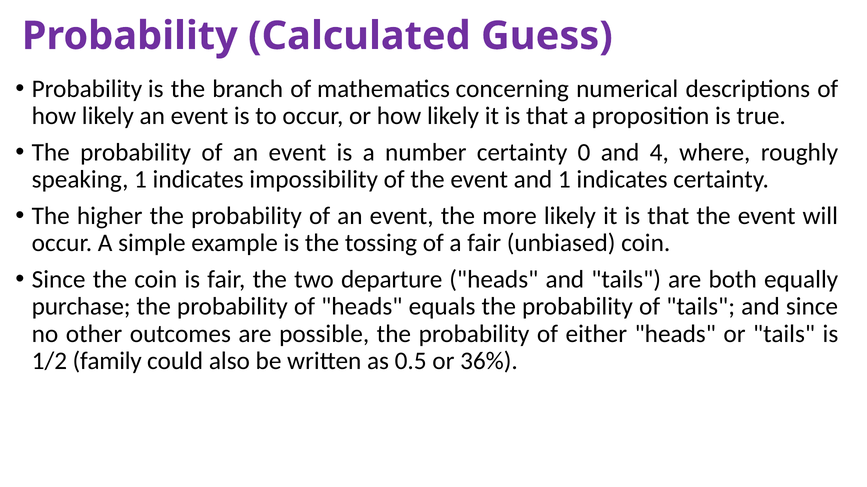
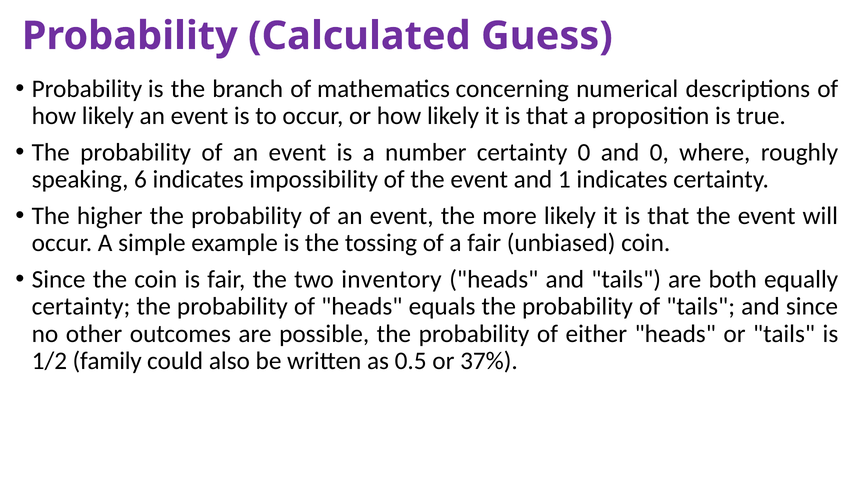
and 4: 4 -> 0
speaking 1: 1 -> 6
departure: departure -> inventory
purchase at (81, 307): purchase -> certainty
36%: 36% -> 37%
